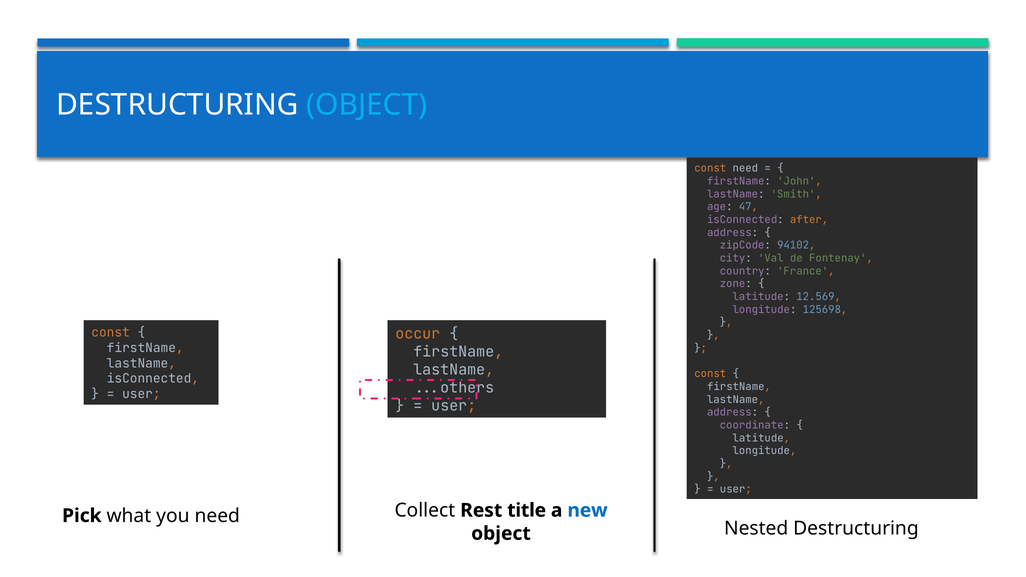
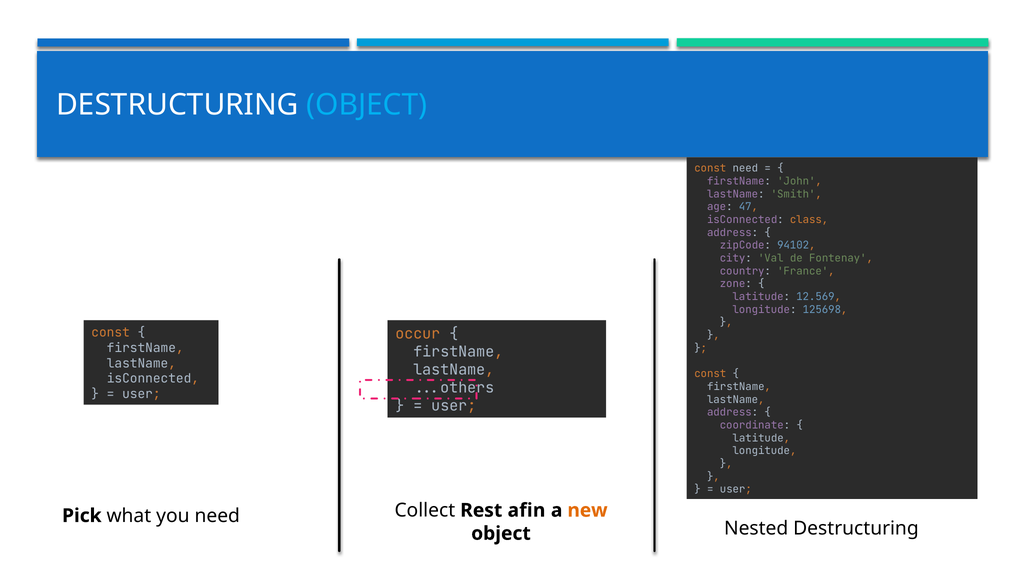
after: after -> class
title: title -> afin
new colour: blue -> orange
